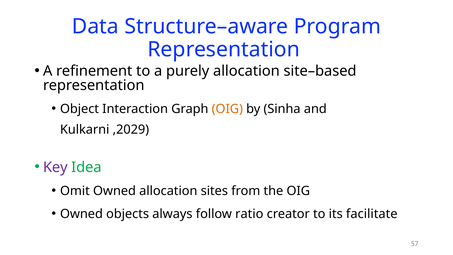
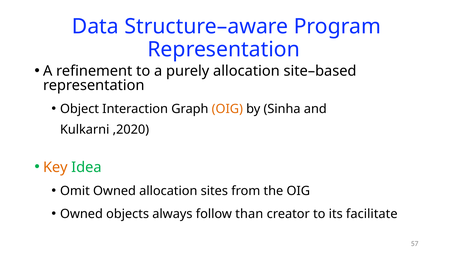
,2029: ,2029 -> ,2020
Key colour: purple -> orange
ratio: ratio -> than
